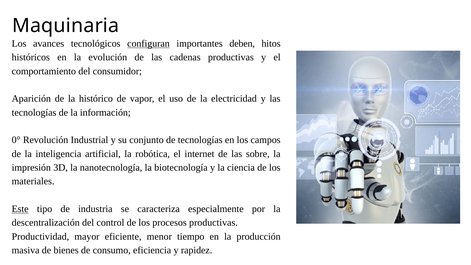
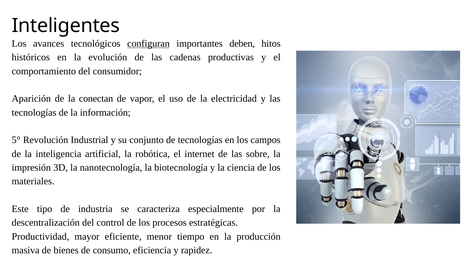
Maquinaria: Maquinaria -> Inteligentes
histórico: histórico -> conectan
0°: 0° -> 5°
Este underline: present -> none
procesos productivas: productivas -> estratégicas
